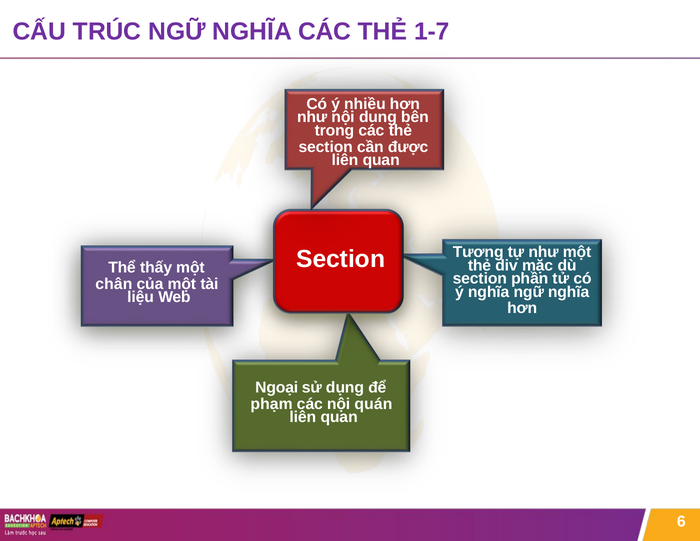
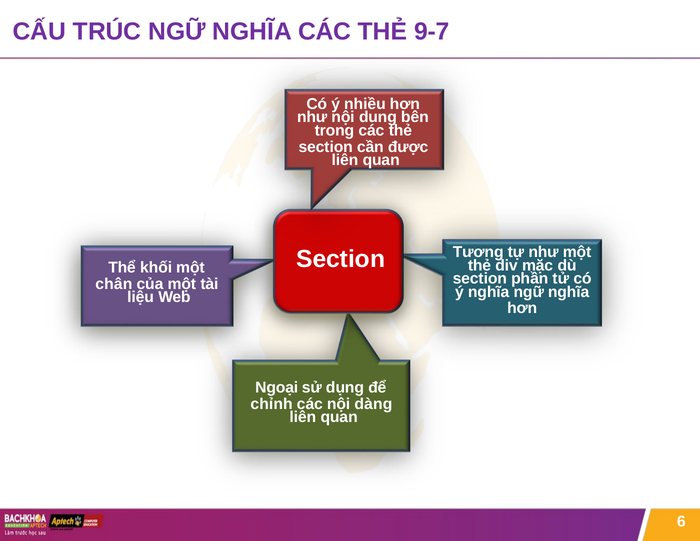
1-7: 1-7 -> 9-7
thấy: thấy -> khối
phạm: phạm -> chỉnh
quán: quán -> dàng
